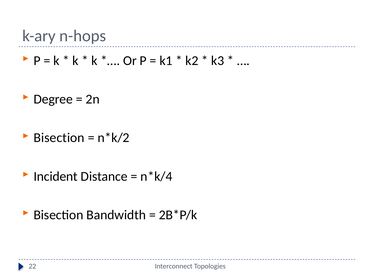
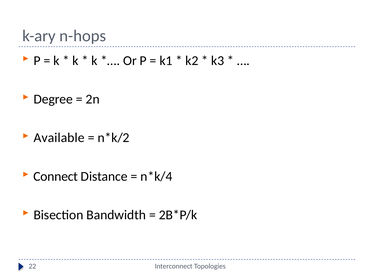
Bisection at (59, 138): Bisection -> Available
Incident: Incident -> Connect
